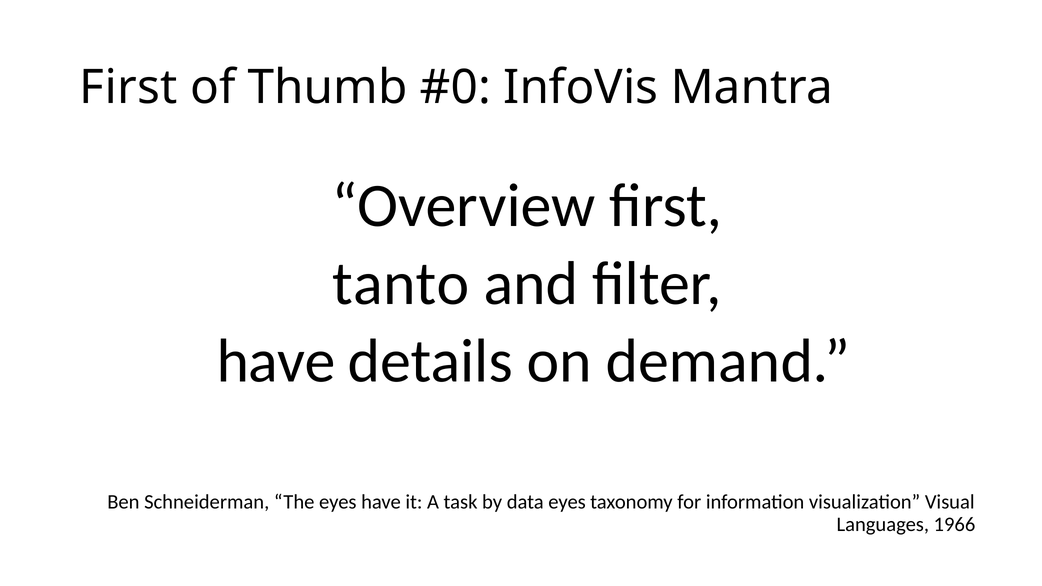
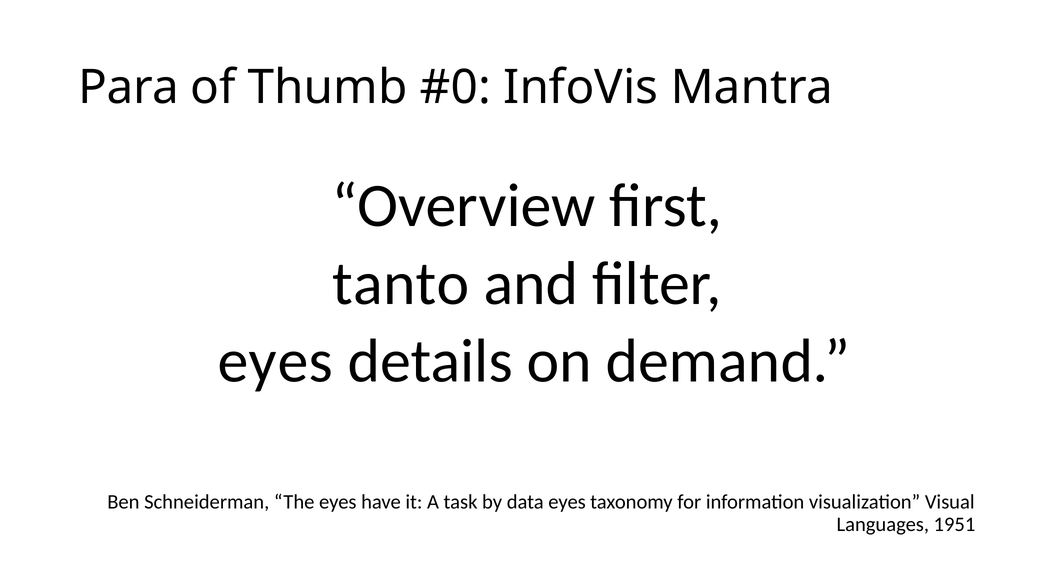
First at (128, 88): First -> Para
have at (276, 361): have -> eyes
1966: 1966 -> 1951
